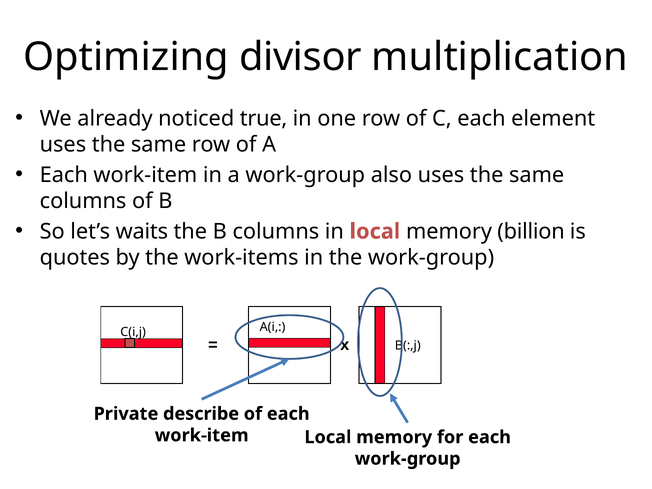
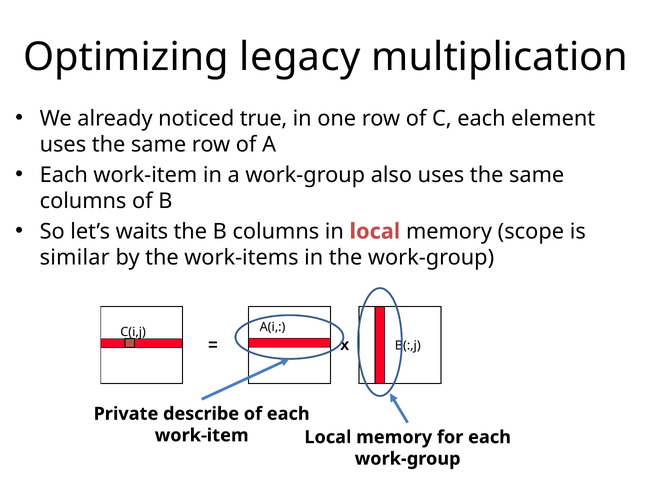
divisor: divisor -> legacy
billion: billion -> scope
quotes: quotes -> similar
